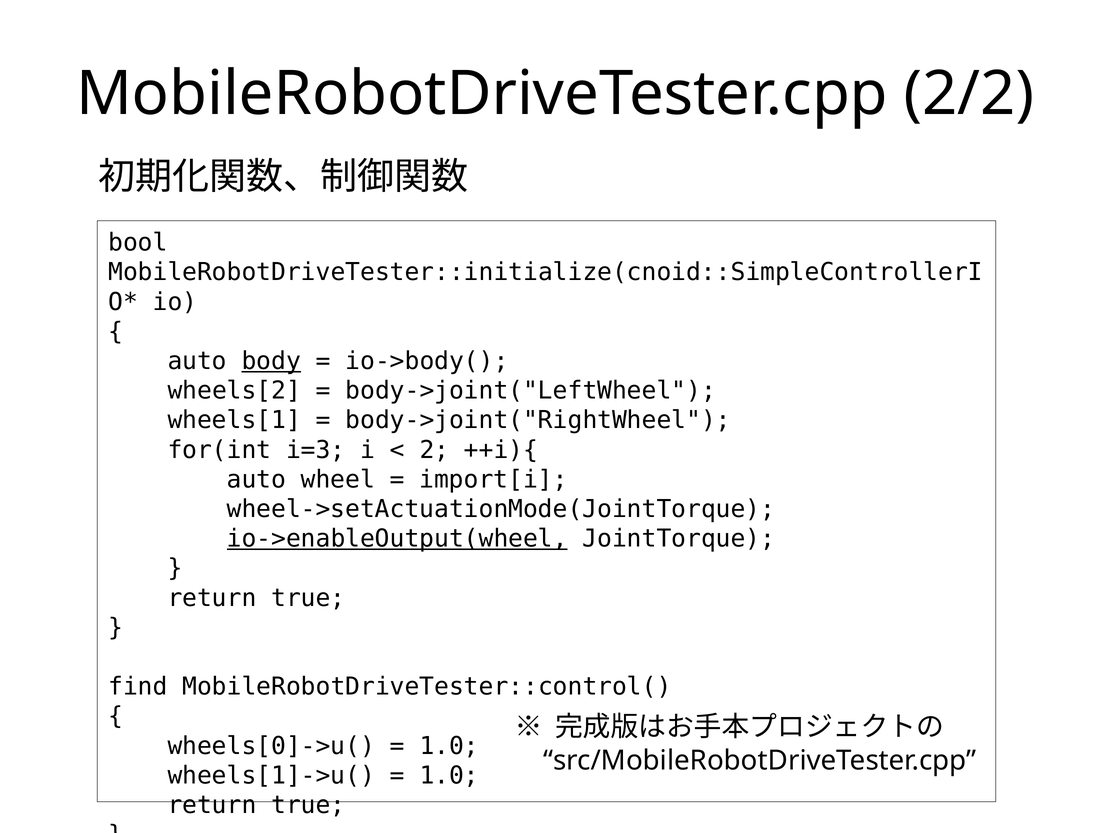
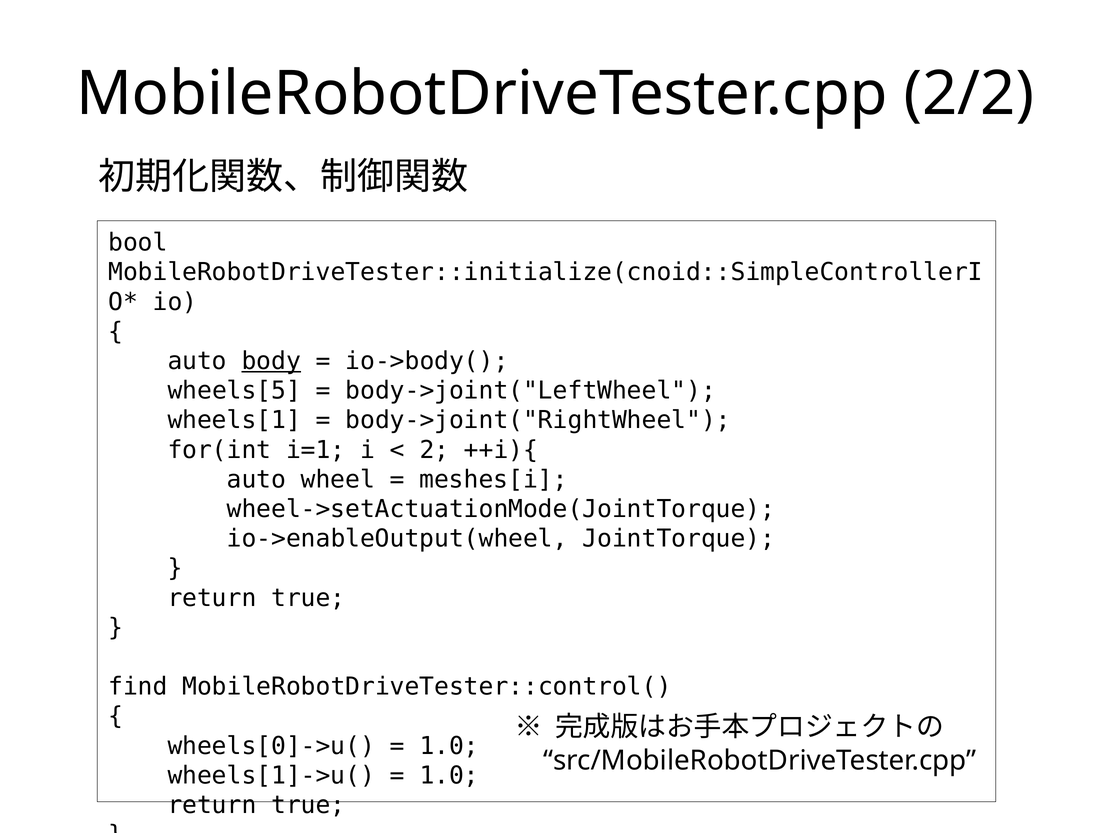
wheels[2: wheels[2 -> wheels[5
i=3: i=3 -> i=1
import[i: import[i -> meshes[i
io->enableOutput(wheel underline: present -> none
